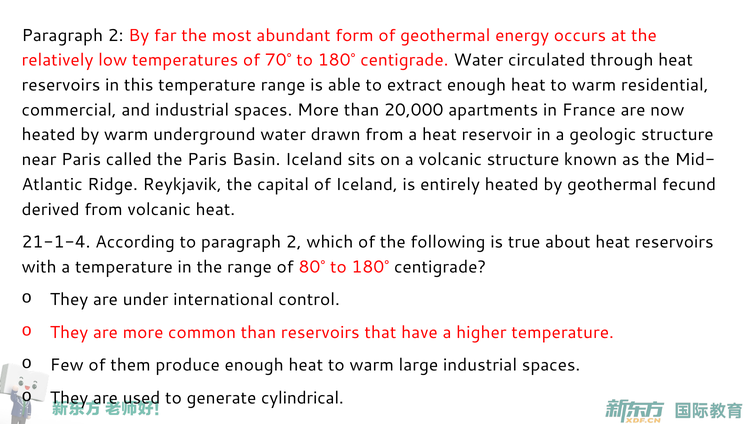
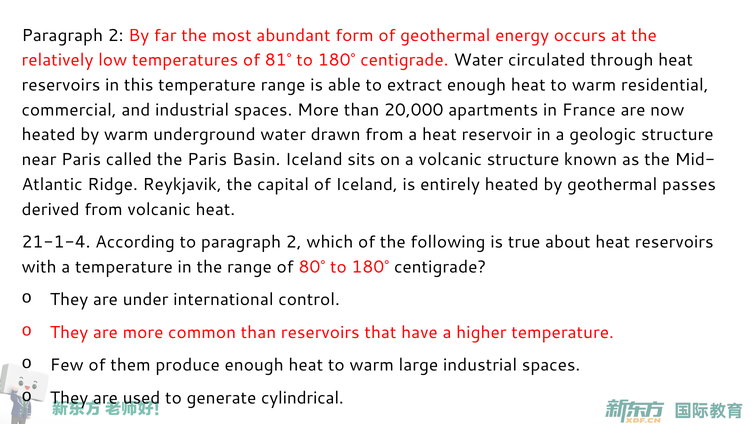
70°: 70° -> 81°
fecund: fecund -> passes
